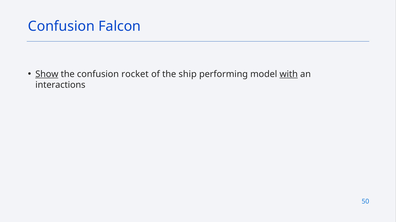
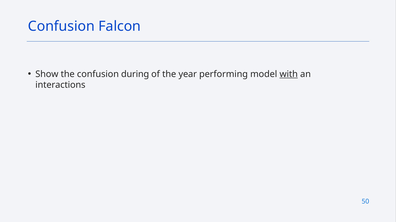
Show underline: present -> none
rocket: rocket -> during
ship: ship -> year
